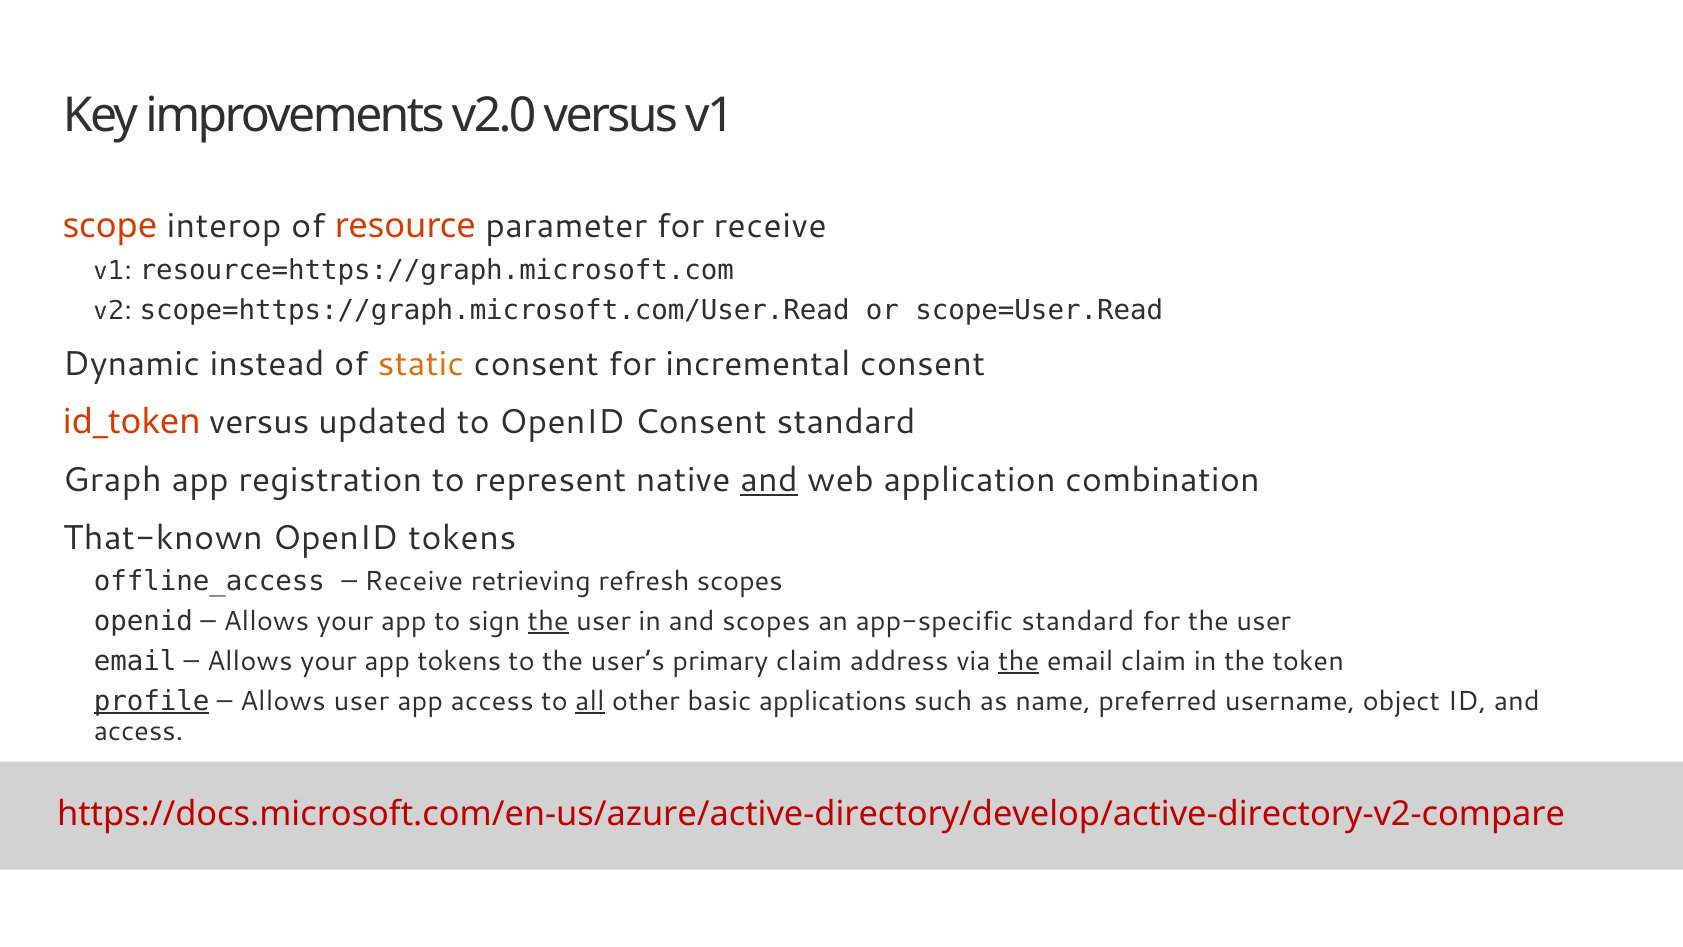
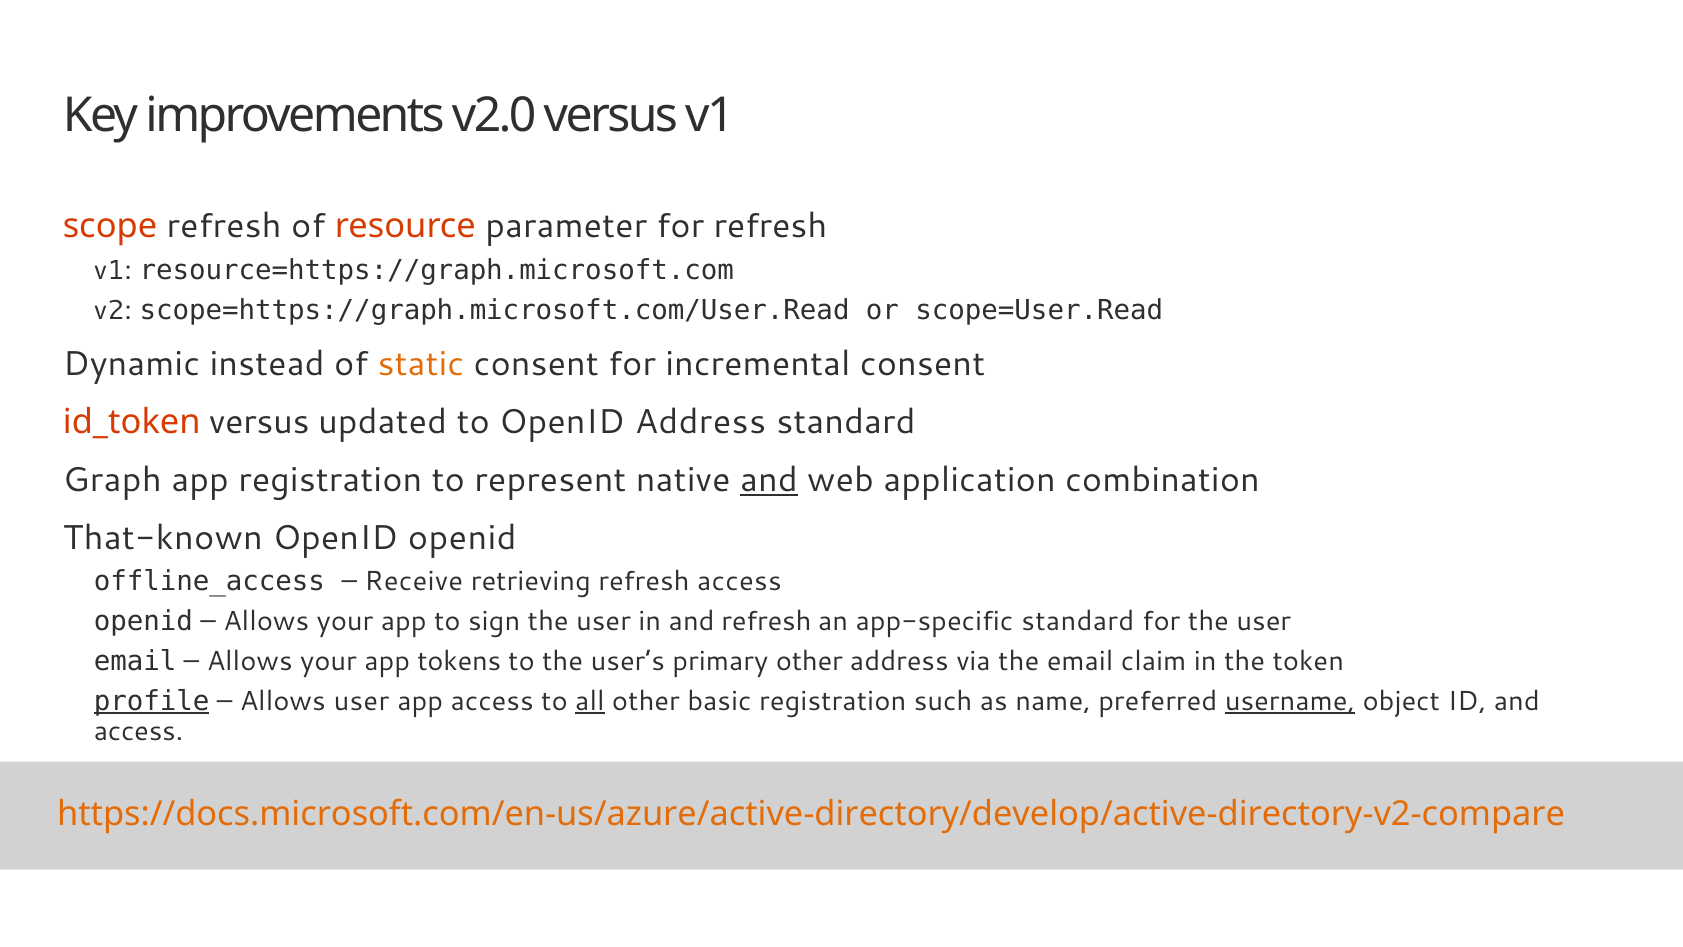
scope interop: interop -> refresh
for receive: receive -> refresh
OpenID Consent: Consent -> Address
OpenID tokens: tokens -> openid
refresh scopes: scopes -> access
the at (548, 621) underline: present -> none
and scopes: scopes -> refresh
primary claim: claim -> other
the at (1019, 661) underline: present -> none
basic applications: applications -> registration
username underline: none -> present
https://docs.microsoft.com/en-us/azure/active-directory/develop/active-directory-v2-compare colour: red -> orange
